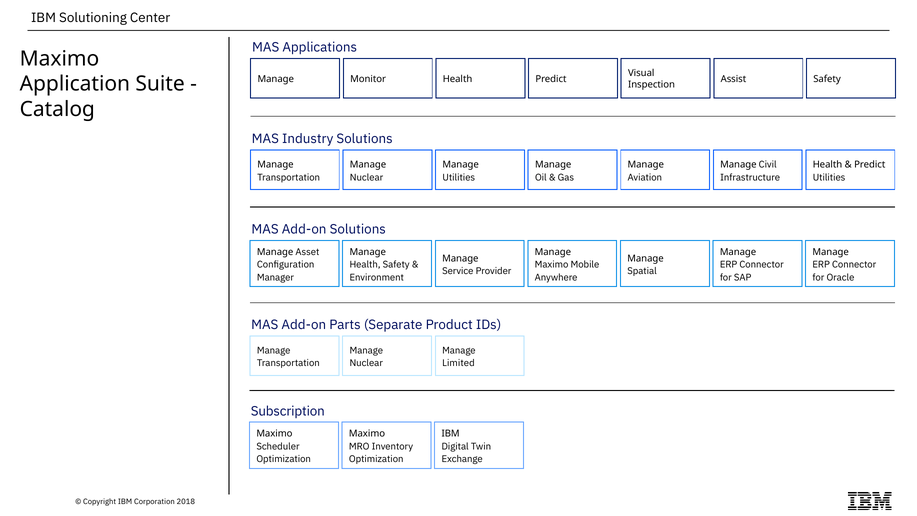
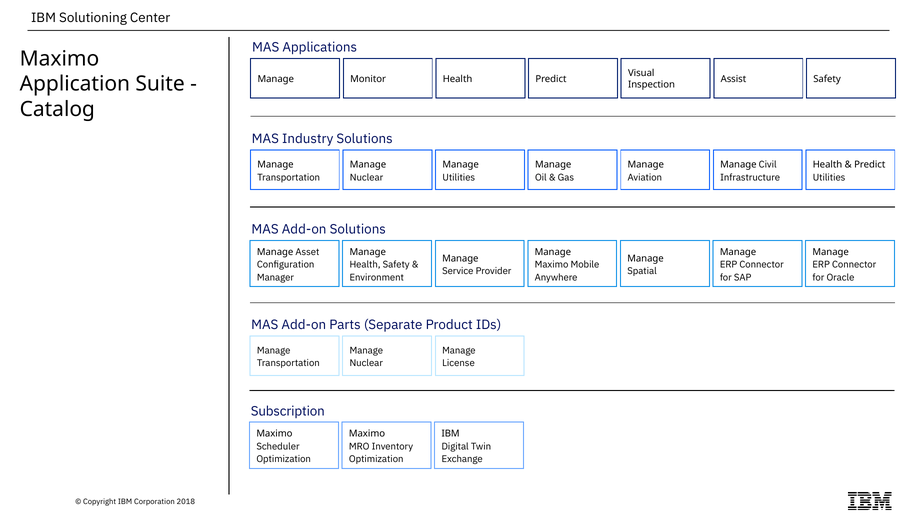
Limited: Limited -> License
